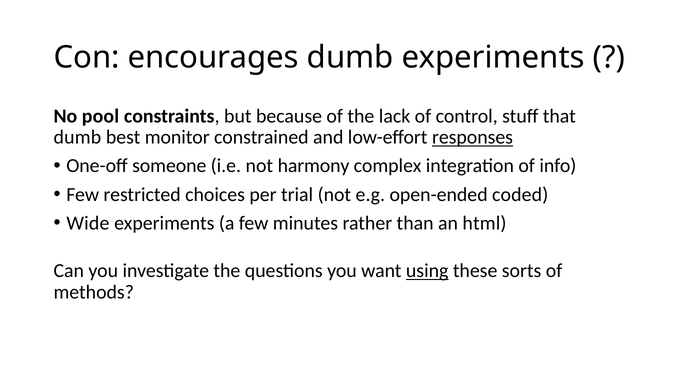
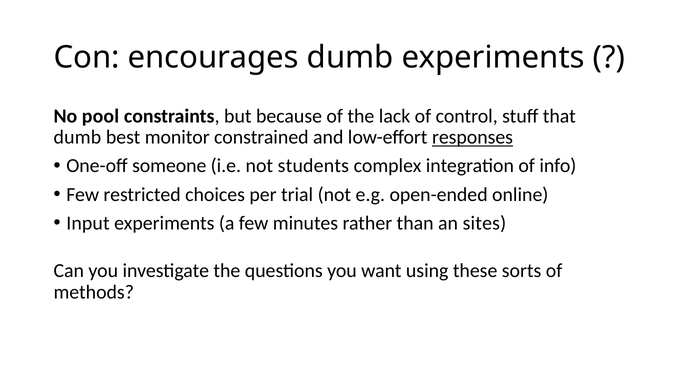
harmony: harmony -> students
coded: coded -> online
Wide: Wide -> Input
html: html -> sites
using underline: present -> none
